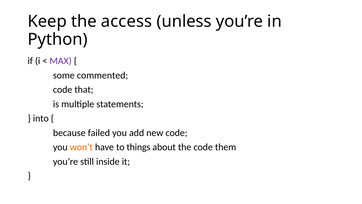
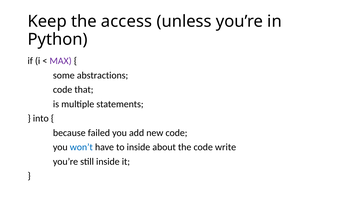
commented: commented -> abstractions
won’t colour: orange -> blue
to things: things -> inside
them: them -> write
